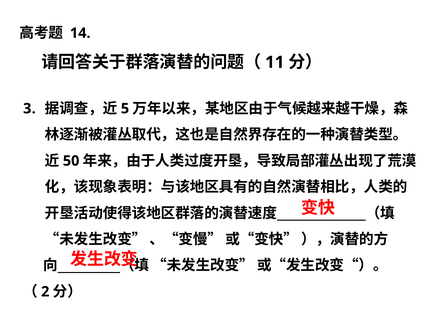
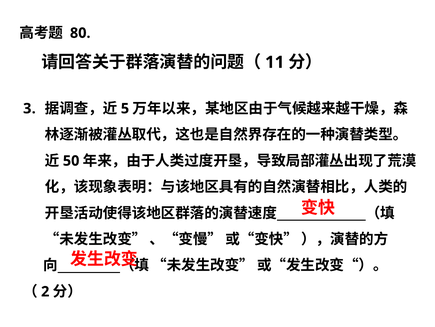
14: 14 -> 80
